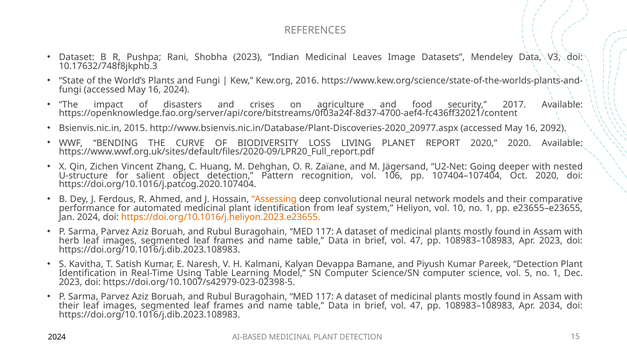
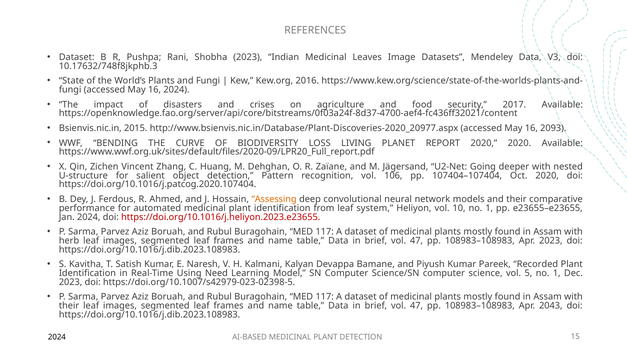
2092: 2092 -> 2093
https://doi.org/10.1016/j.heliyon.2023.e23655 colour: orange -> red
Pareek Detection: Detection -> Recorded
Using Table: Table -> Need
2034: 2034 -> 2043
